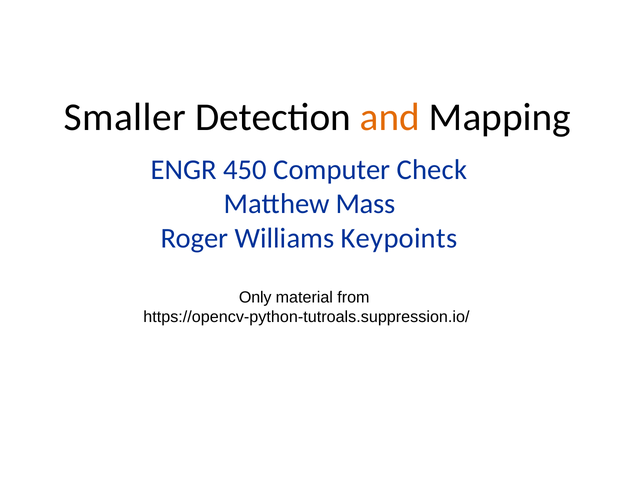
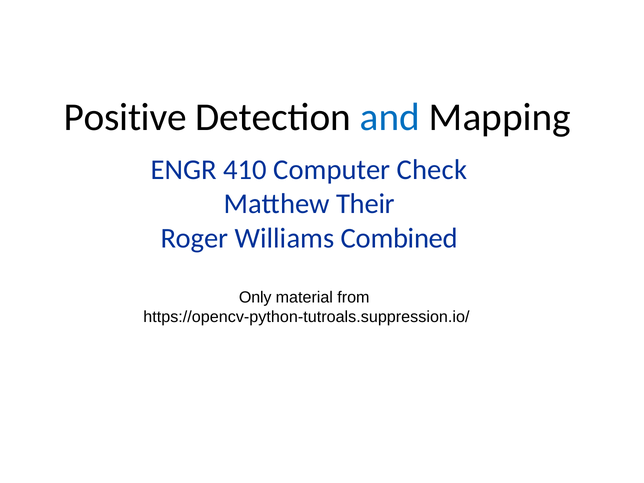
Smaller: Smaller -> Positive
and colour: orange -> blue
450: 450 -> 410
Mass: Mass -> Their
Keypoints: Keypoints -> Combined
